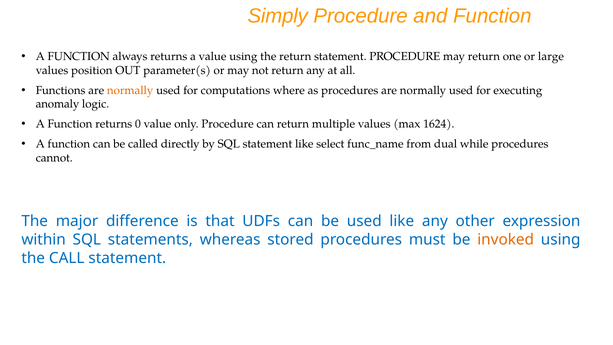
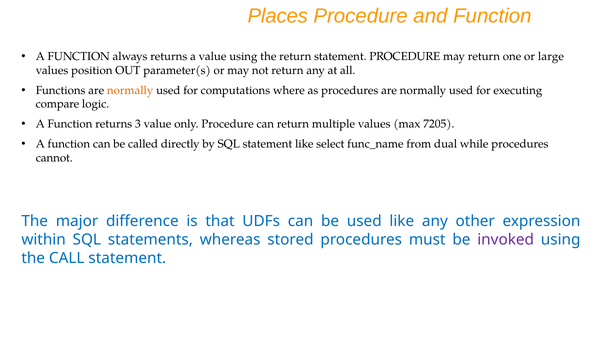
Simply: Simply -> Places
anomaly: anomaly -> compare
0: 0 -> 3
1624: 1624 -> 7205
invoked colour: orange -> purple
